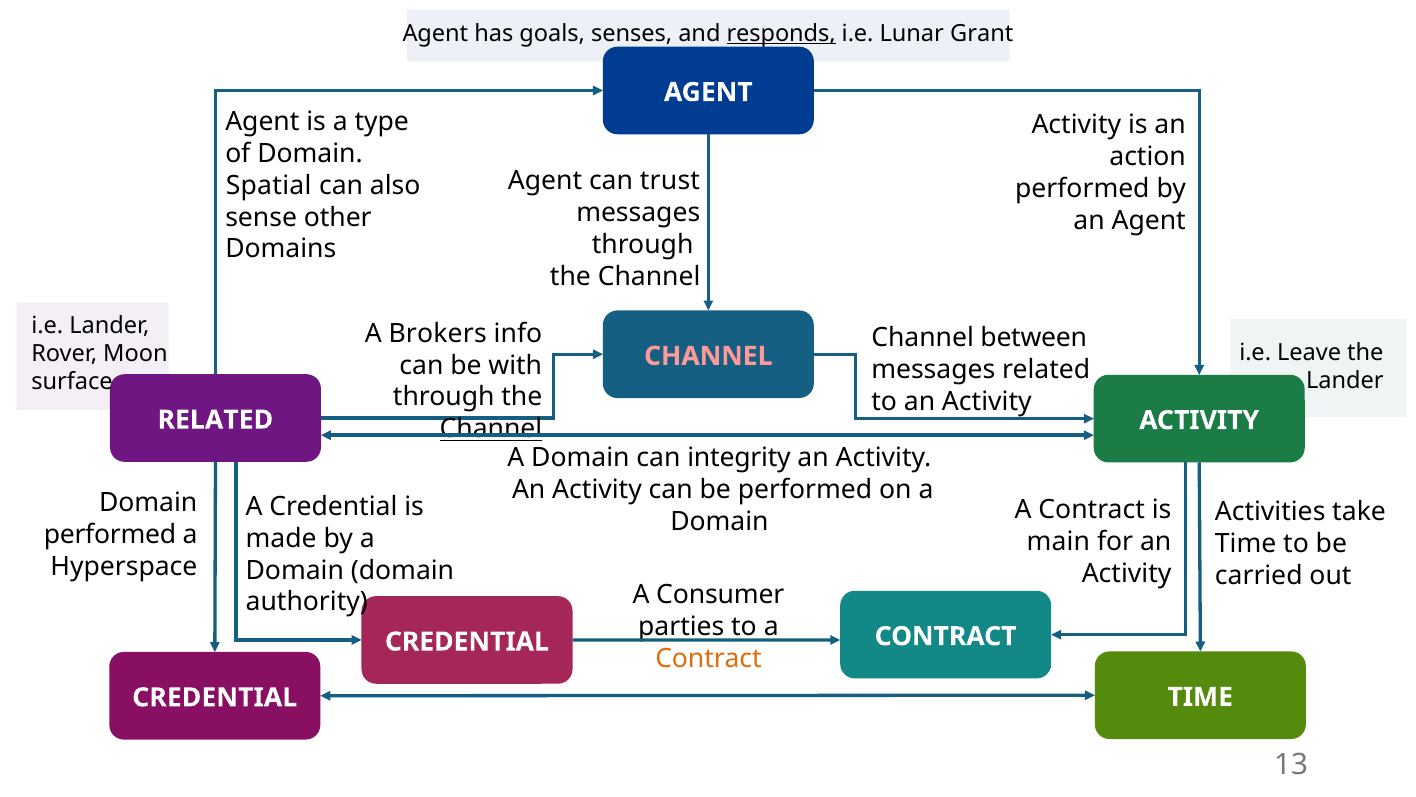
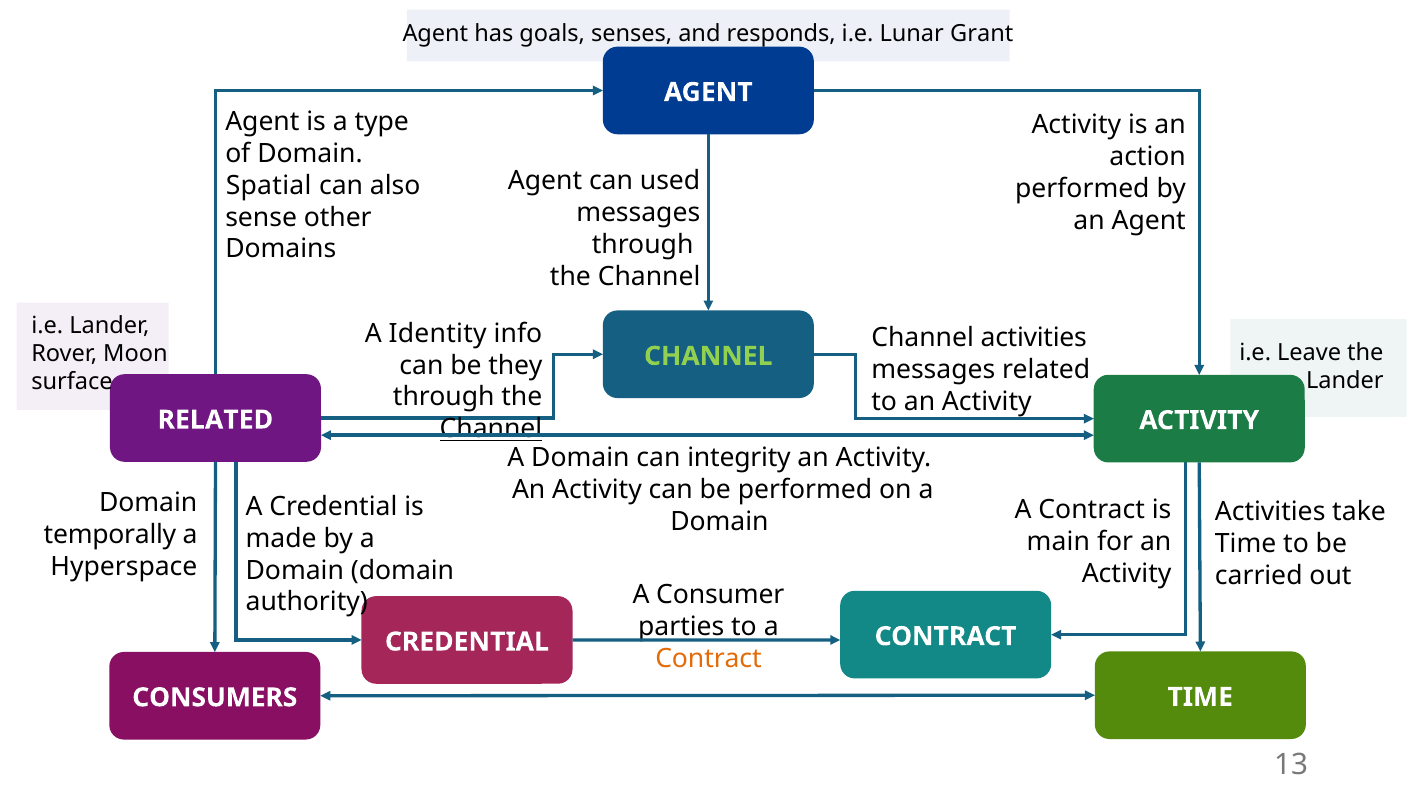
responds underline: present -> none
trust: trust -> used
Brokers: Brokers -> Identity
between at (1034, 338): between -> activities
CHANNEL at (708, 356) colour: pink -> light green
with: with -> they
performed at (110, 534): performed -> temporally
CREDENTIAL at (215, 697): CREDENTIAL -> CONSUMERS
